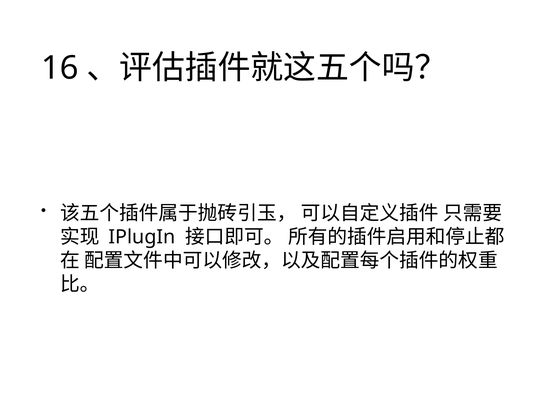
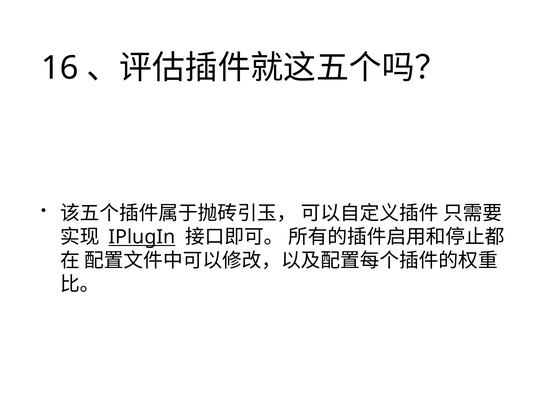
IPlugIn underline: none -> present
